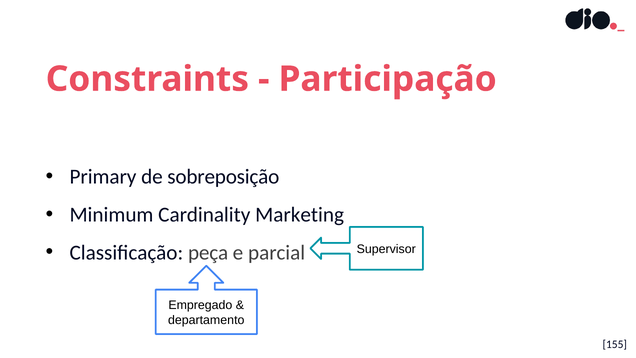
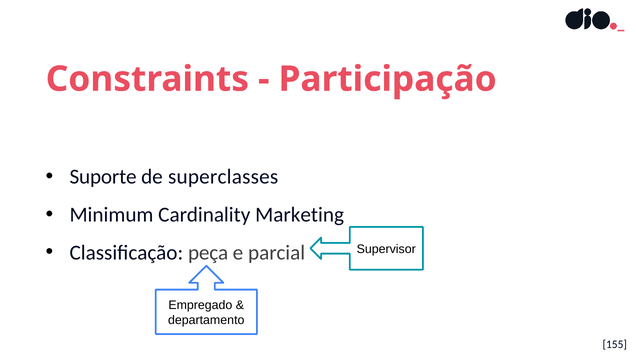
Primary: Primary -> Suporte
sobreposição: sobreposição -> superclasses
